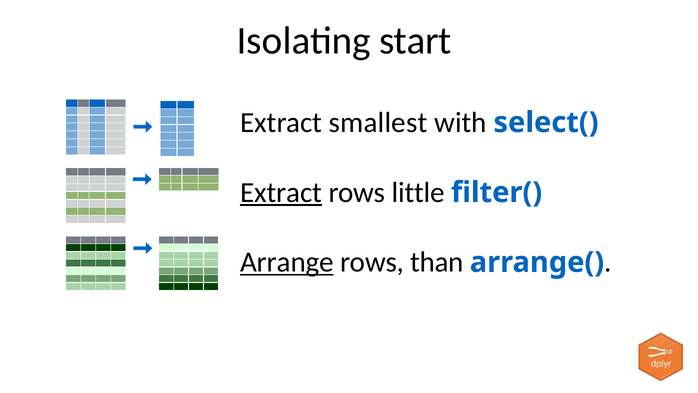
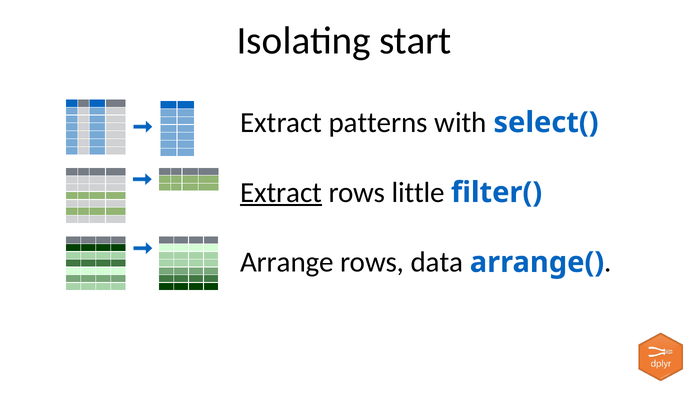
smallest: smallest -> patterns
Arrange underline: present -> none
than: than -> data
